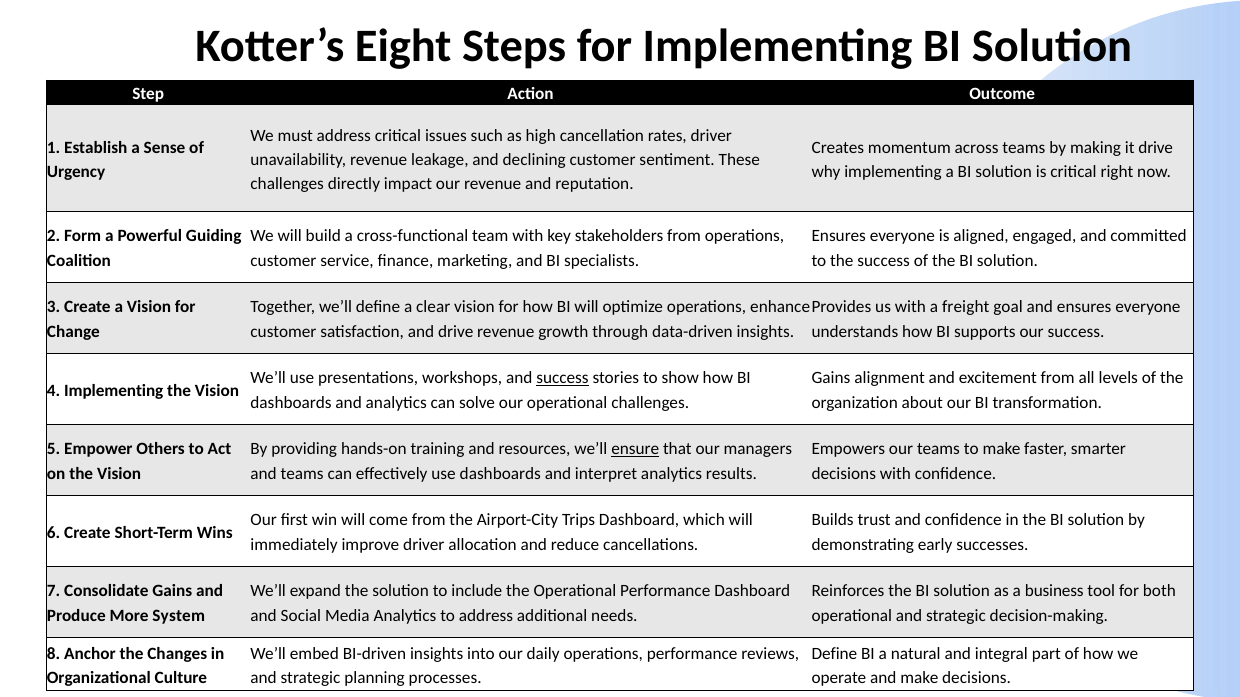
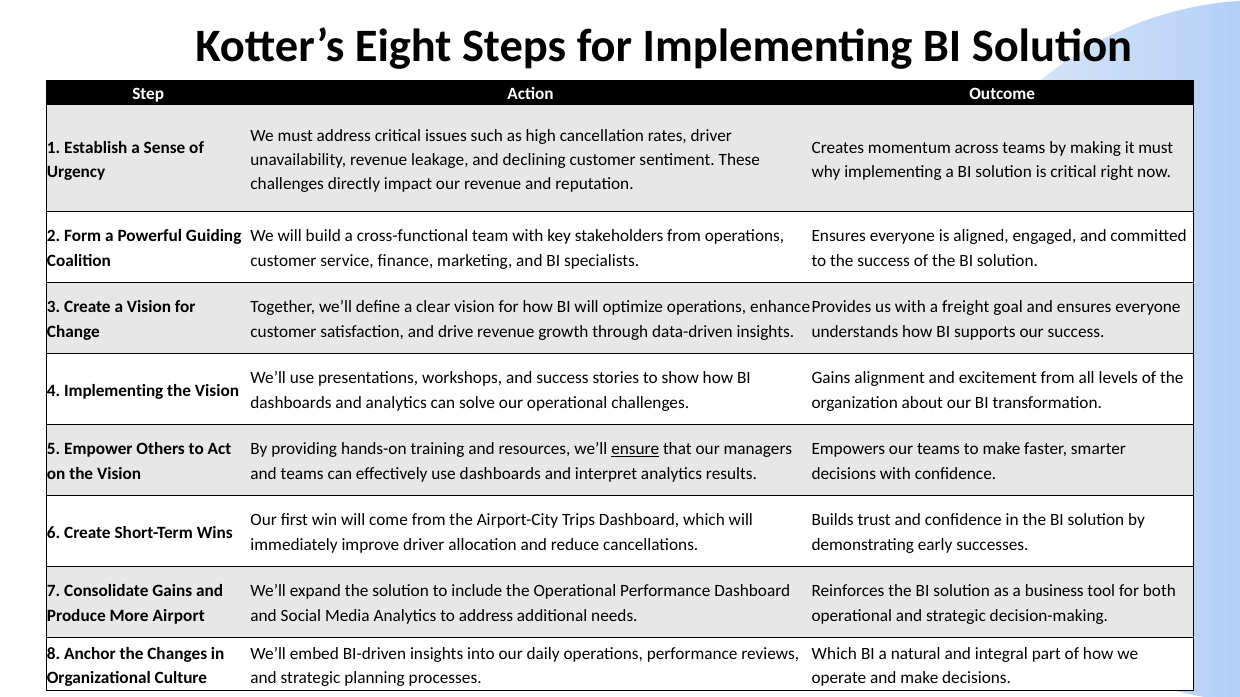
it drive: drive -> must
success at (563, 378) underline: present -> none
System: System -> Airport
Define at (834, 654): Define -> Which
